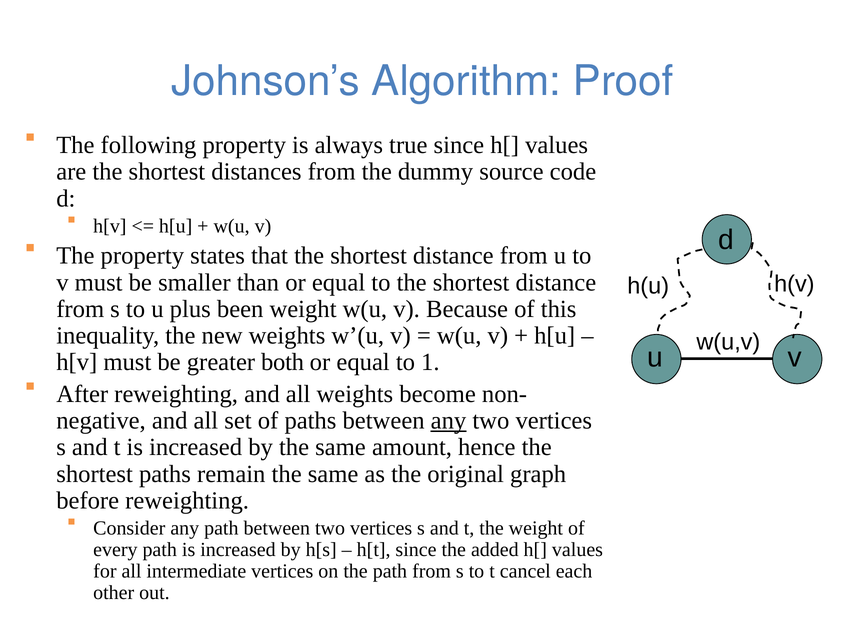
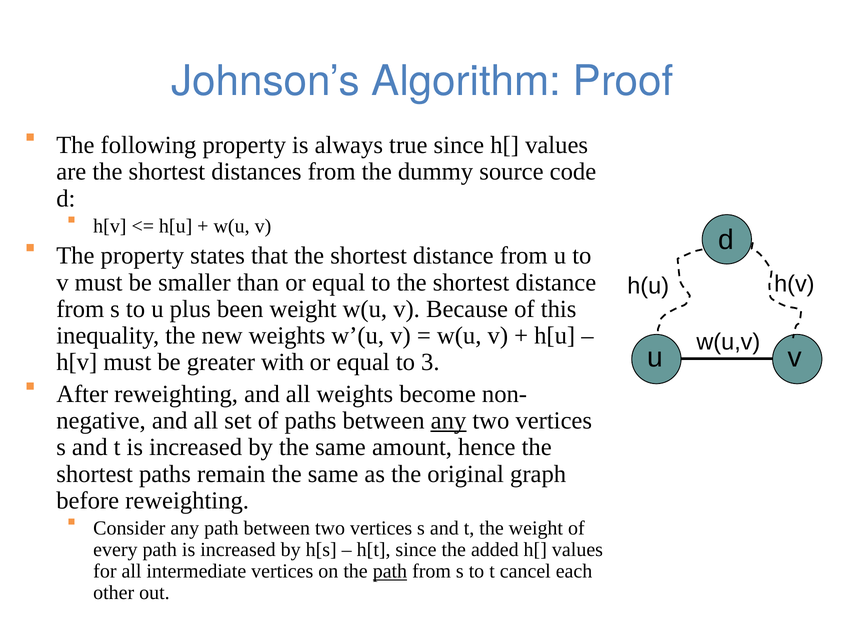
both: both -> with
1: 1 -> 3
path at (390, 571) underline: none -> present
